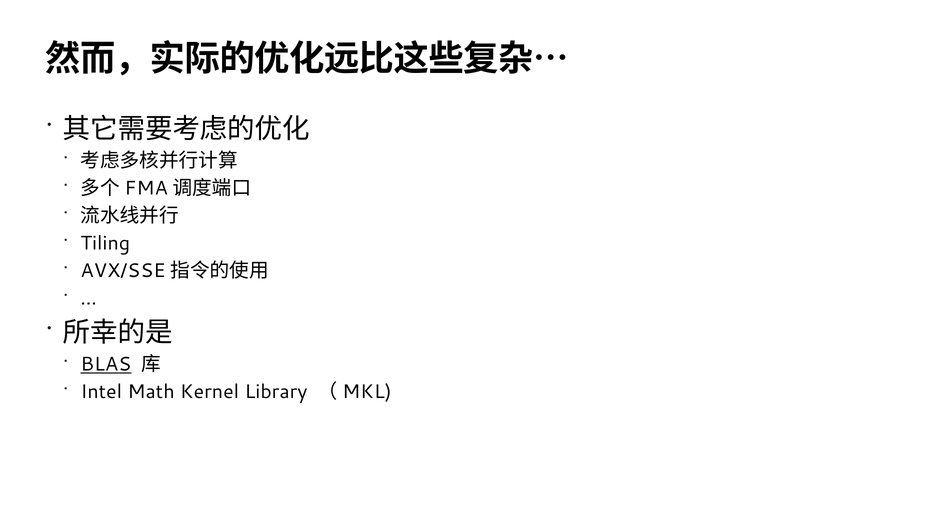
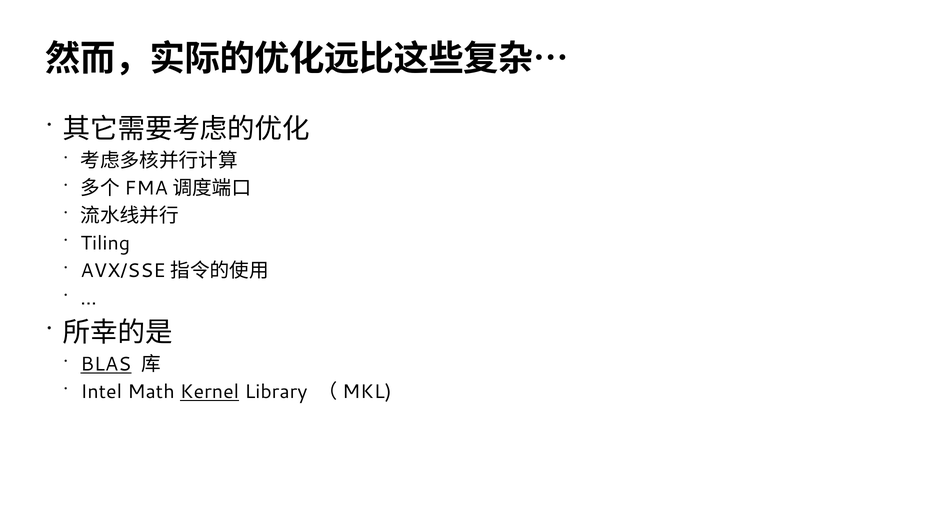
Kernel underline: none -> present
